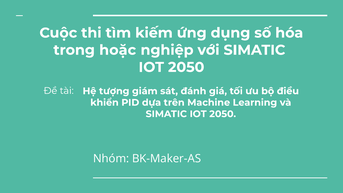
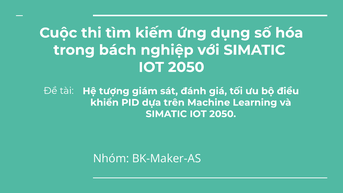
hoặc: hoặc -> bách
